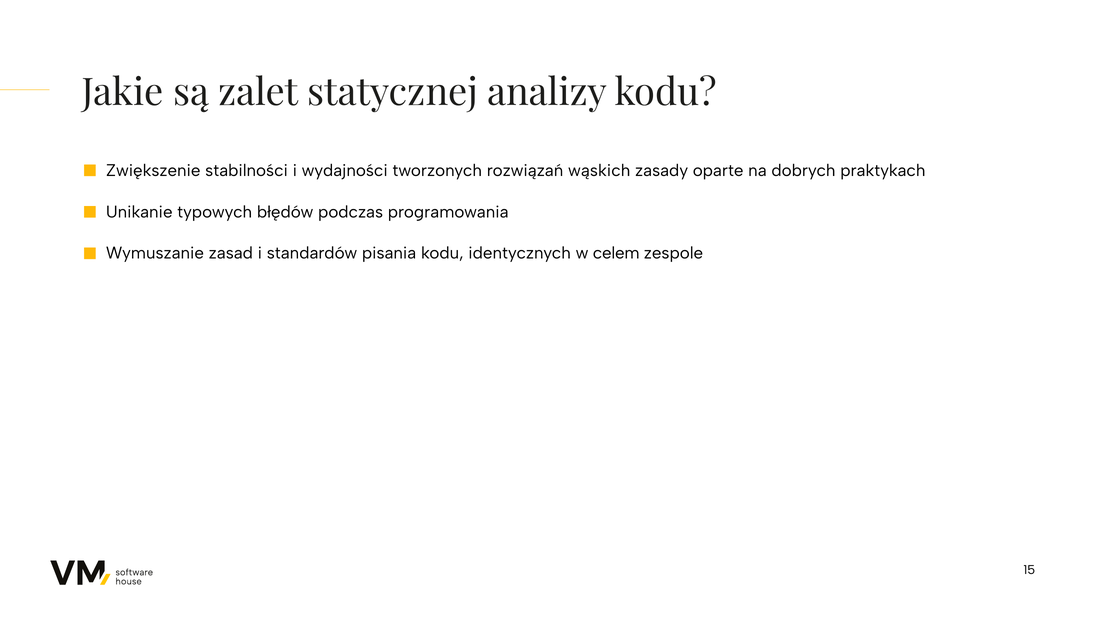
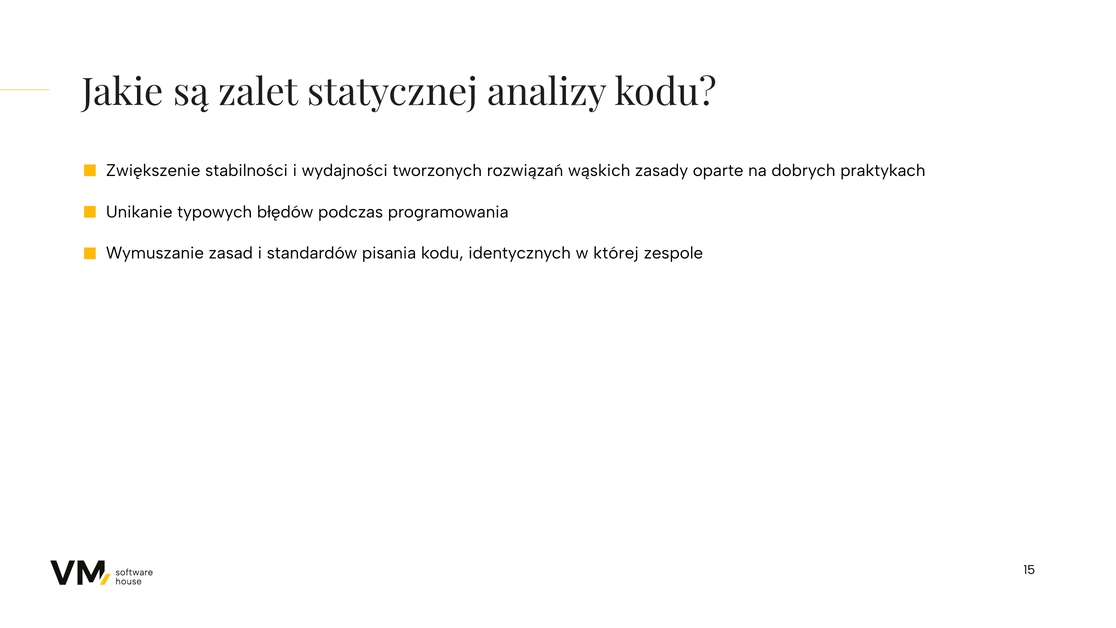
celem: celem -> której
